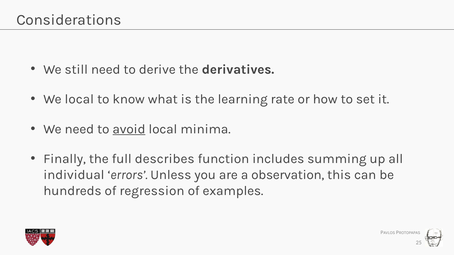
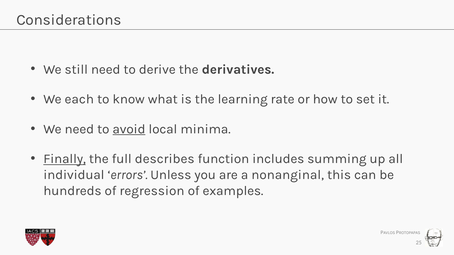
We local: local -> each
Finally underline: none -> present
observation: observation -> nonanginal
